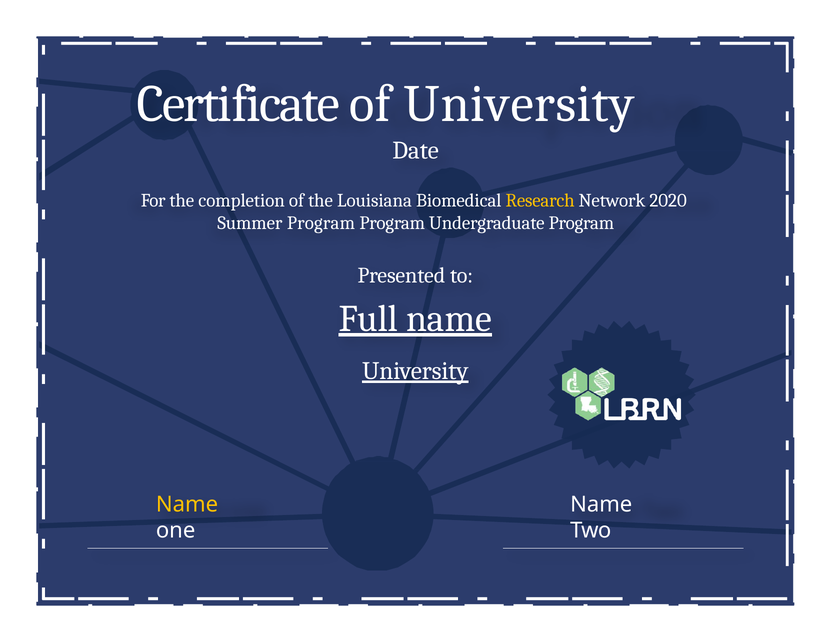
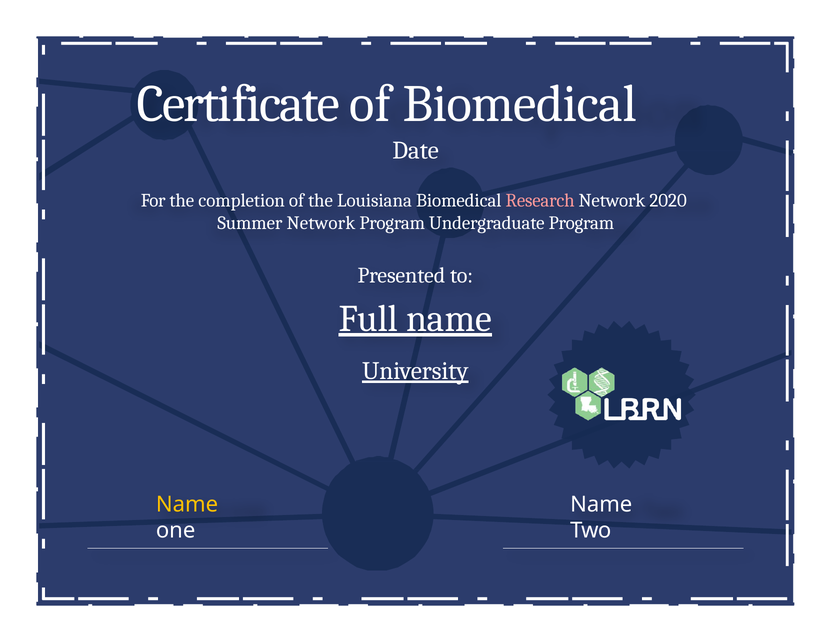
of University: University -> Biomedical
Research colour: yellow -> pink
Summer Program: Program -> Network
